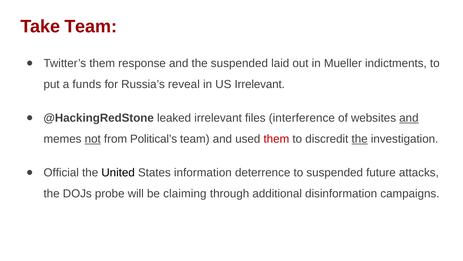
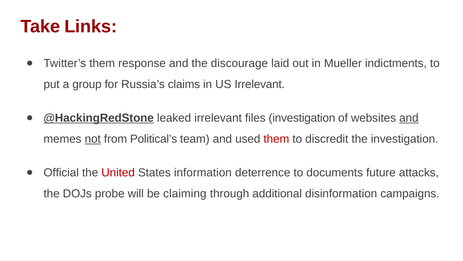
Take Team: Team -> Links
the suspended: suspended -> discourage
funds: funds -> group
reveal: reveal -> claims
@HackingRedStone underline: none -> present
files interference: interference -> investigation
the at (360, 139) underline: present -> none
United colour: black -> red
to suspended: suspended -> documents
